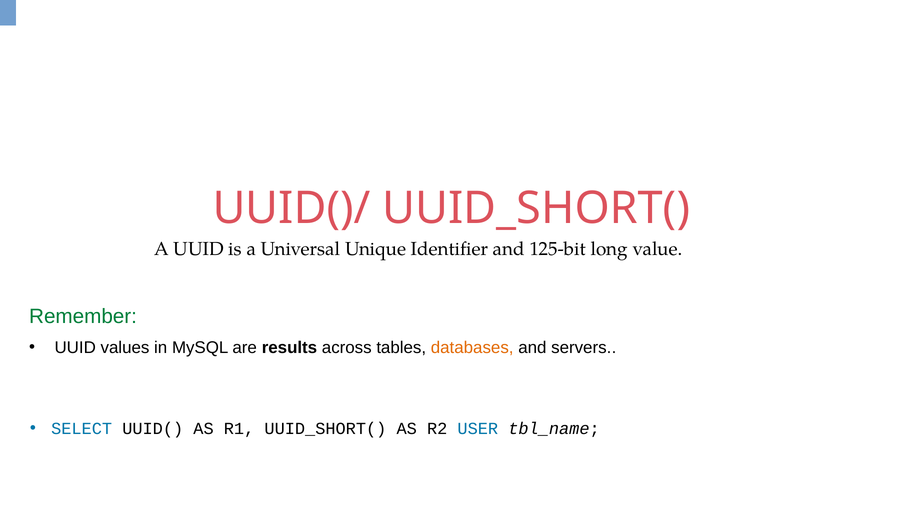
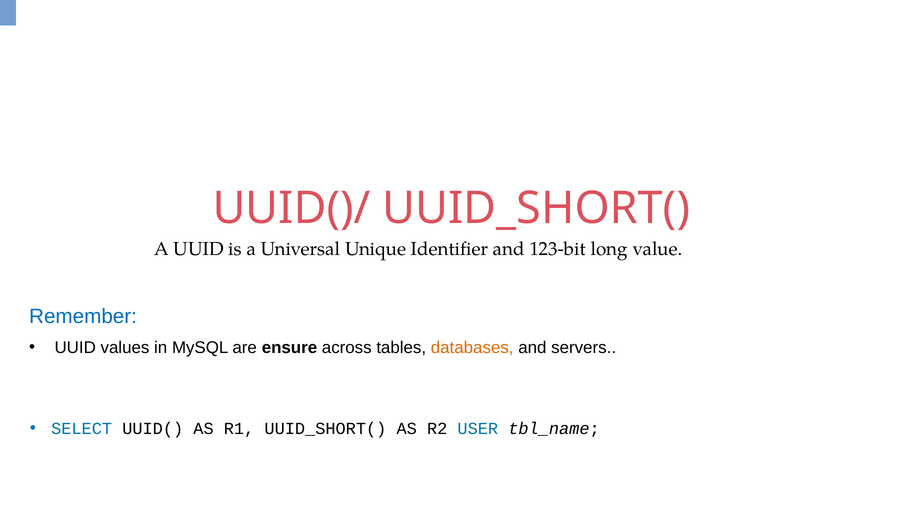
125-bit: 125-bit -> 123-bit
Remember colour: green -> blue
results: results -> ensure
